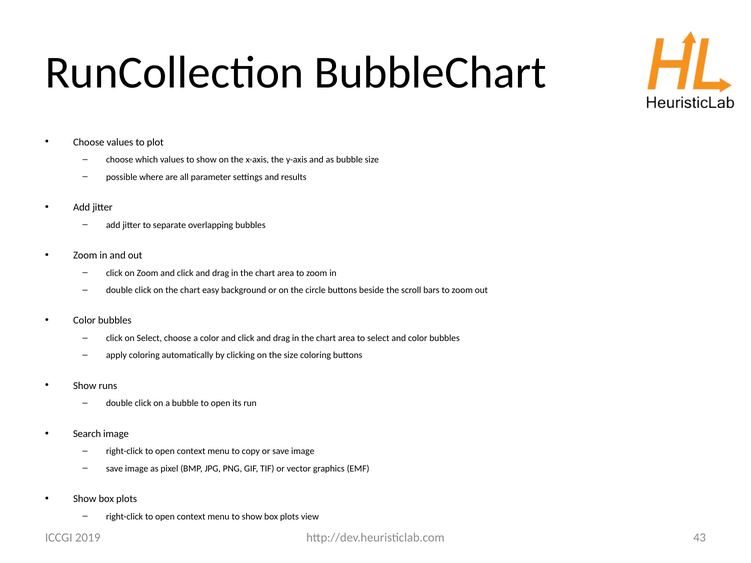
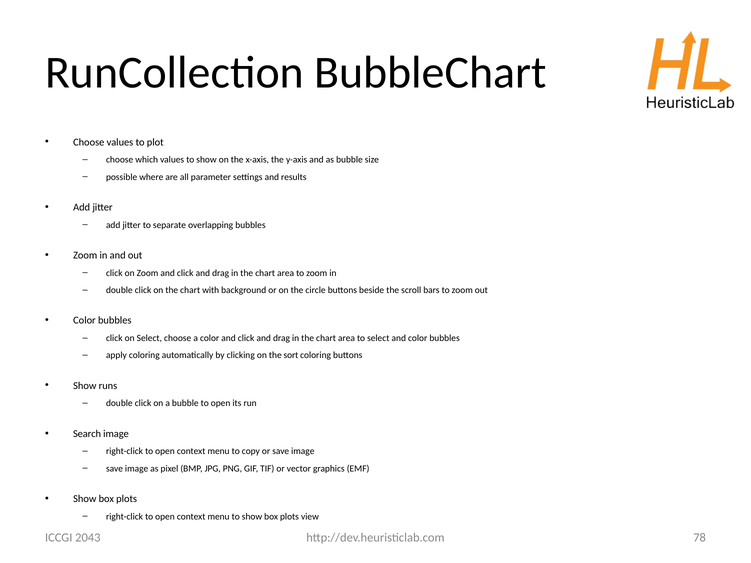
easy: easy -> with
the size: size -> sort
43: 43 -> 78
2019: 2019 -> 2043
